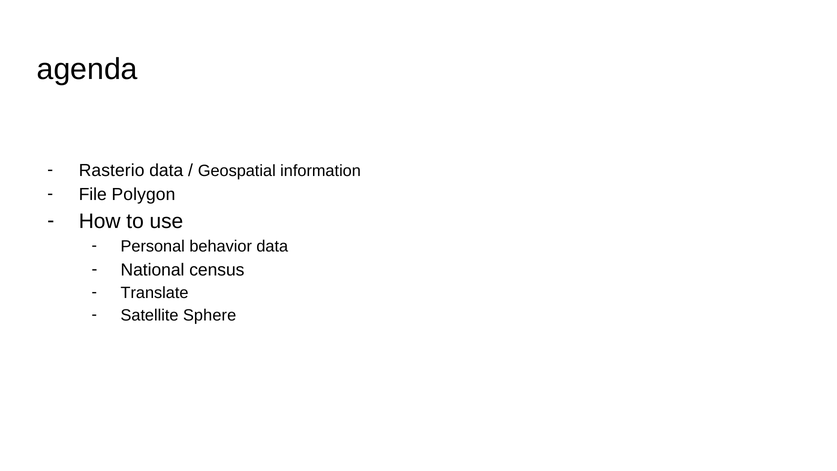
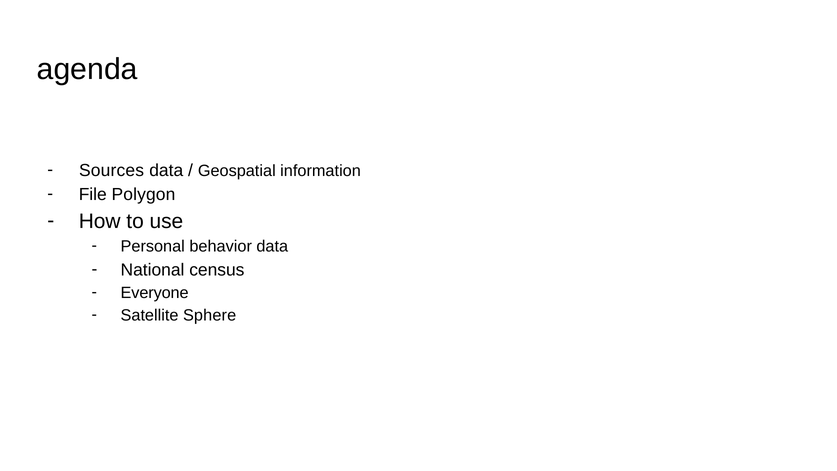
Rasterio: Rasterio -> Sources
Translate: Translate -> Everyone
